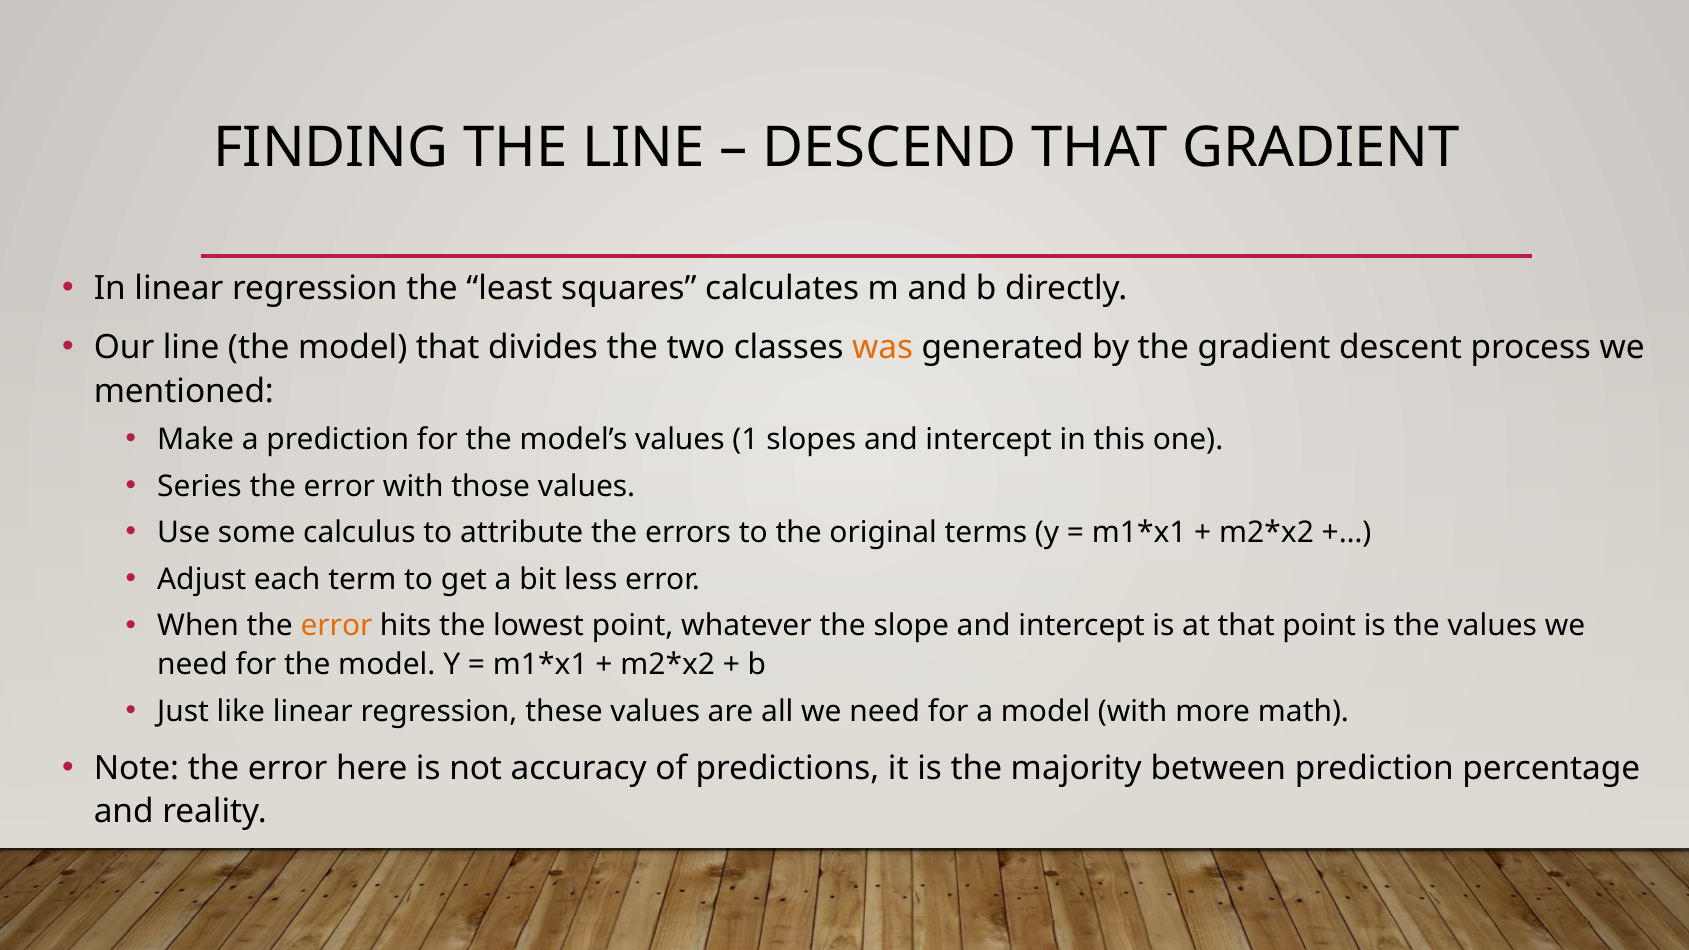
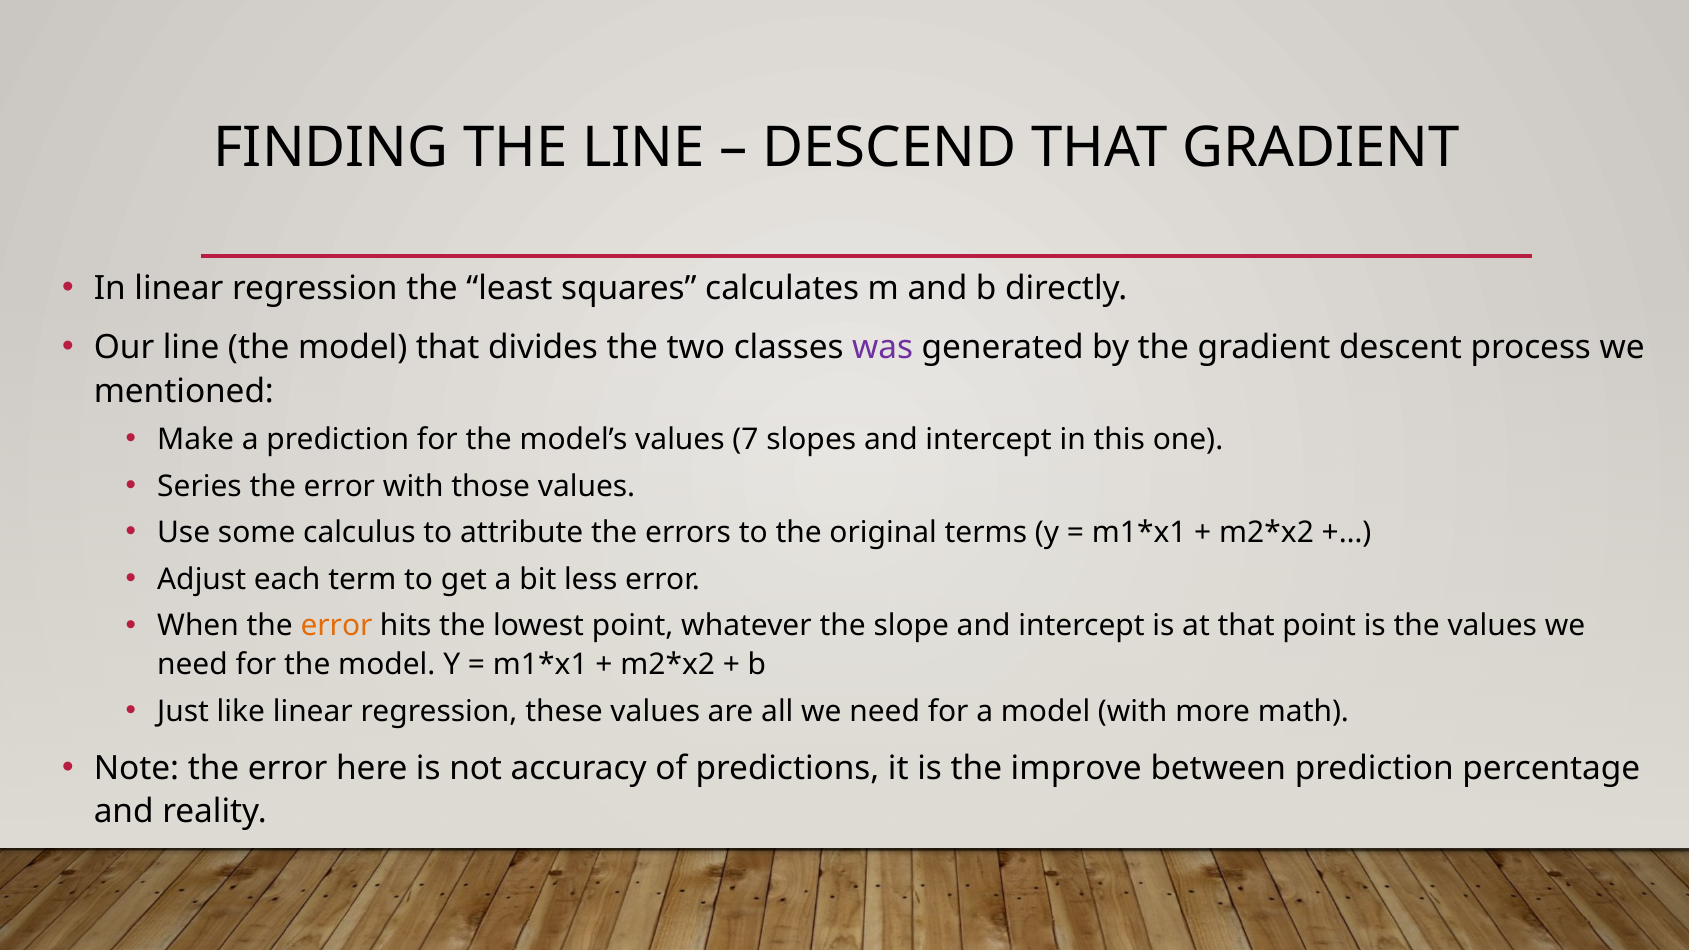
was colour: orange -> purple
1: 1 -> 7
majority: majority -> improve
